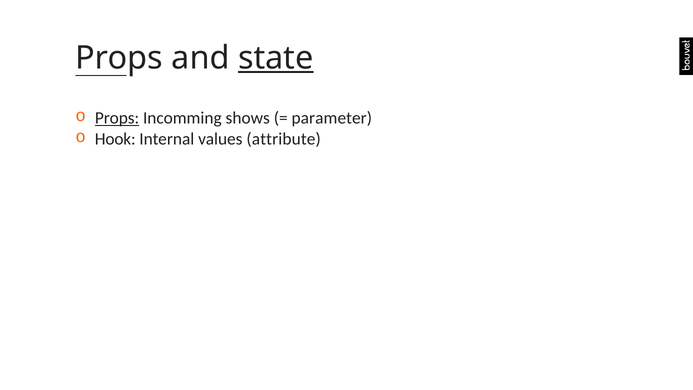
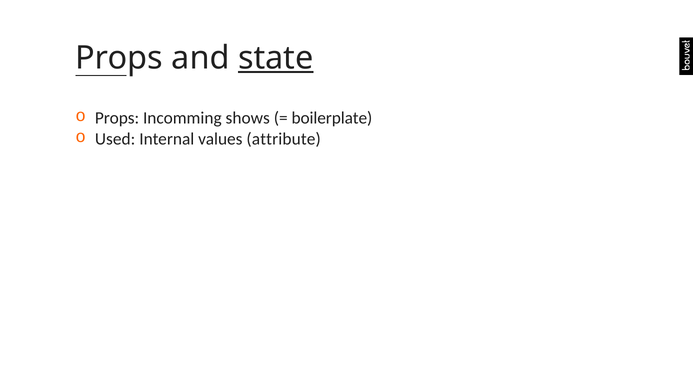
Props at (117, 118) underline: present -> none
parameter: parameter -> boilerplate
Hook: Hook -> Used
